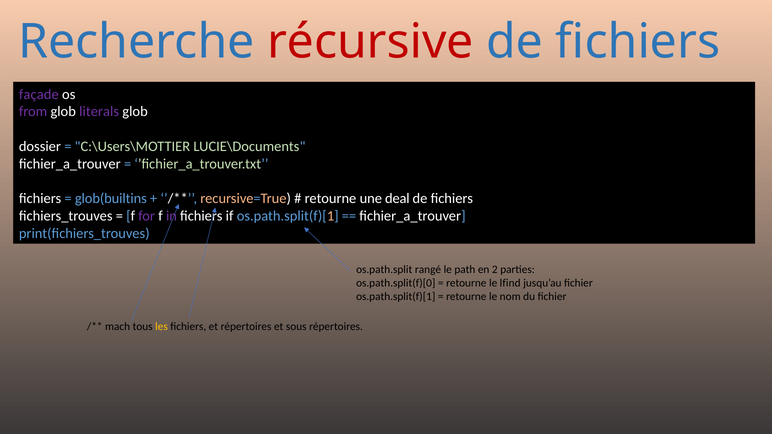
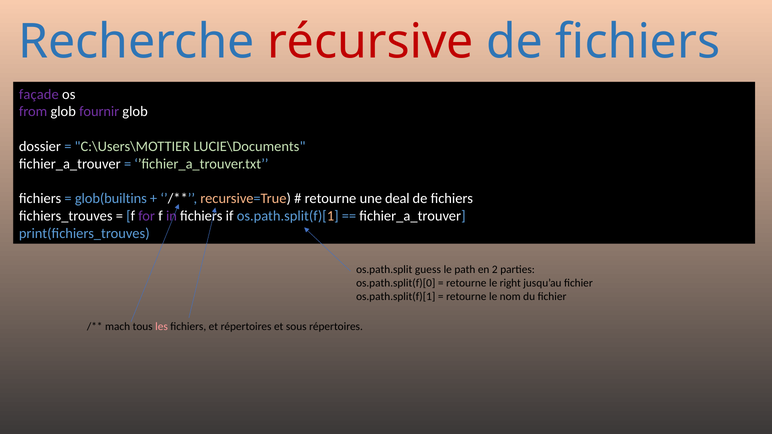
literals: literals -> fournir
rangé: rangé -> guess
lfind: lfind -> right
les colour: yellow -> pink
